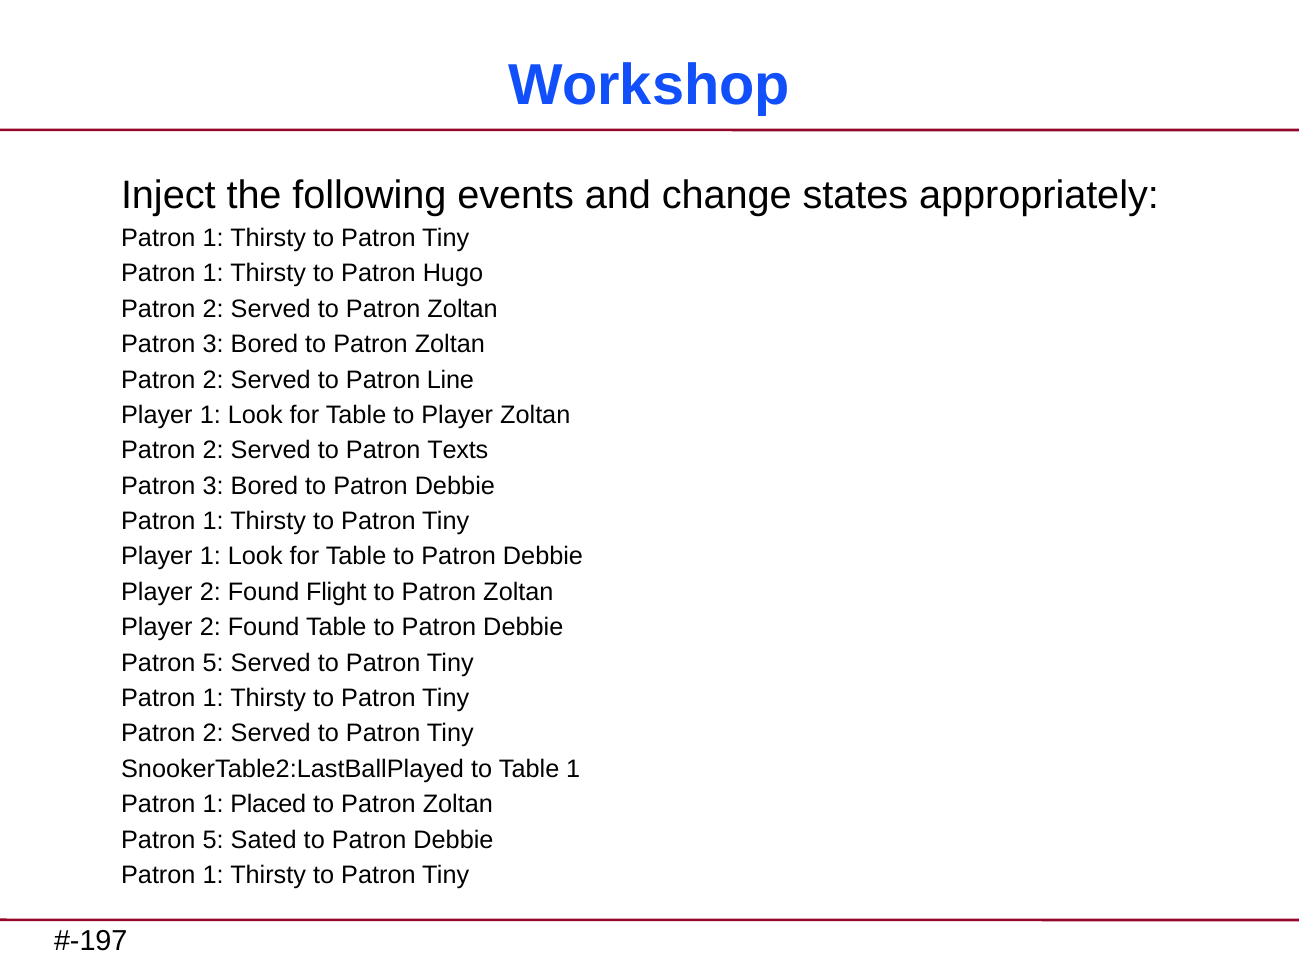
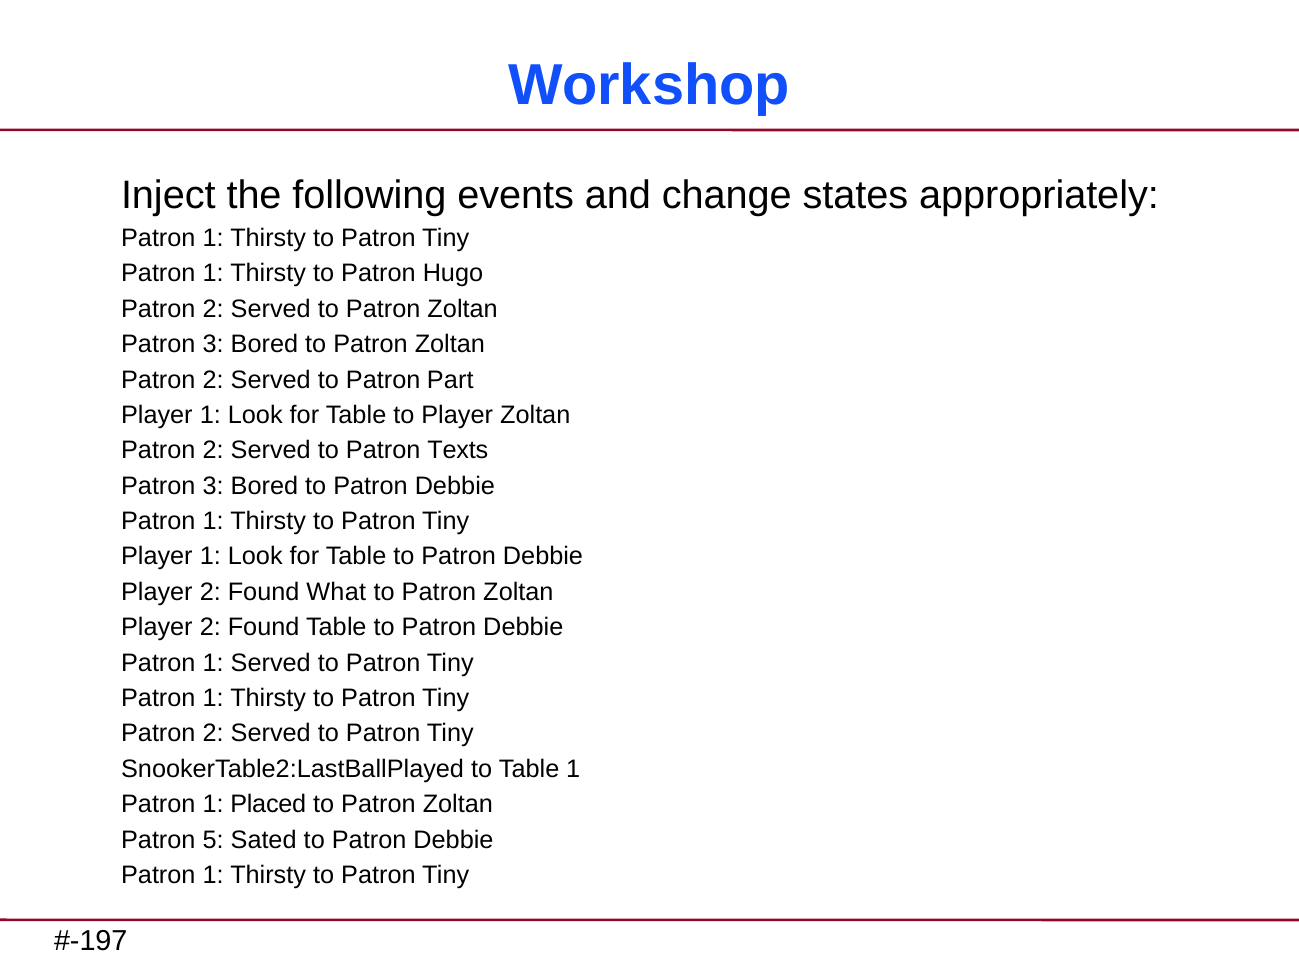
Line: Line -> Part
Flight: Flight -> What
5 at (213, 663): 5 -> 1
